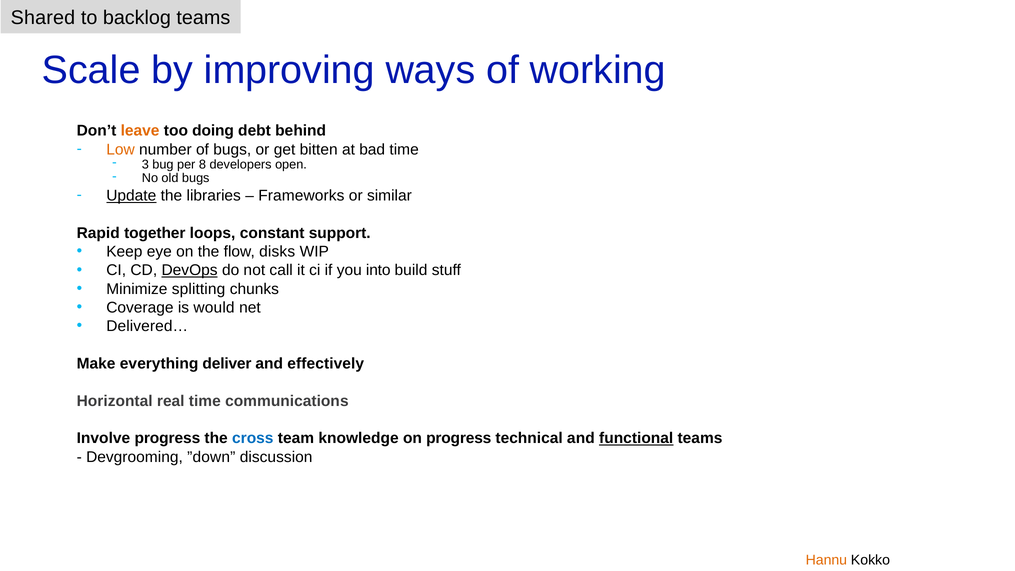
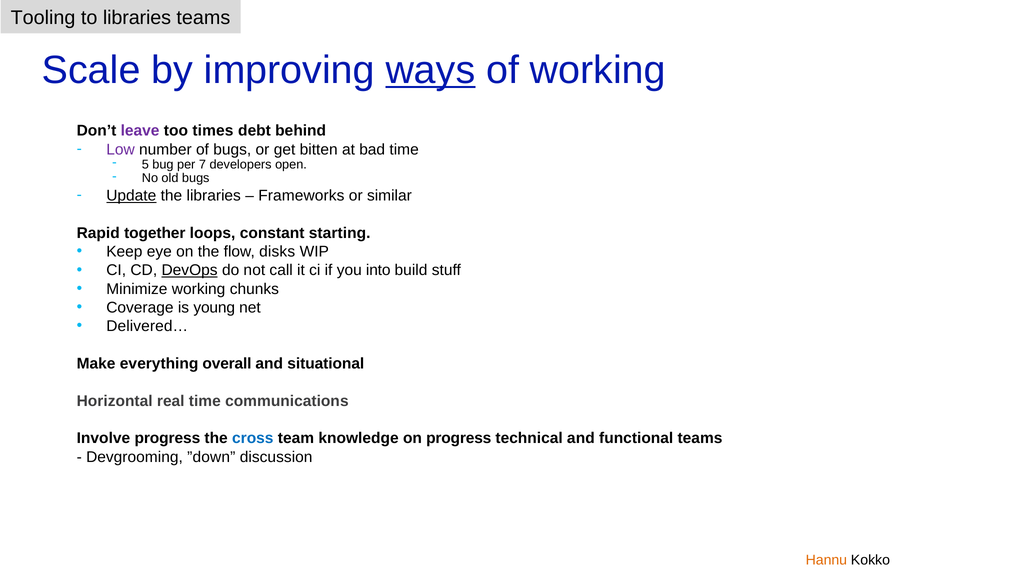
Shared: Shared -> Tooling
to backlog: backlog -> libraries
ways underline: none -> present
leave colour: orange -> purple
doing: doing -> times
Low colour: orange -> purple
3: 3 -> 5
8: 8 -> 7
support: support -> starting
Minimize splitting: splitting -> working
would: would -> young
deliver: deliver -> overall
effectively: effectively -> situational
functional underline: present -> none
